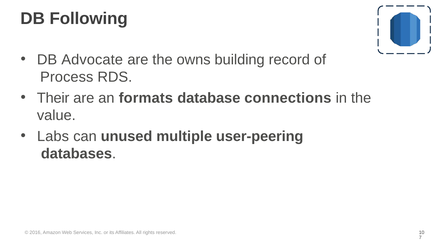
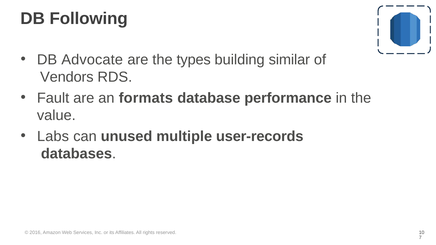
owns: owns -> types
record: record -> similar
Process: Process -> Vendors
Their: Their -> Fault
connections: connections -> performance
user-peering: user-peering -> user-records
